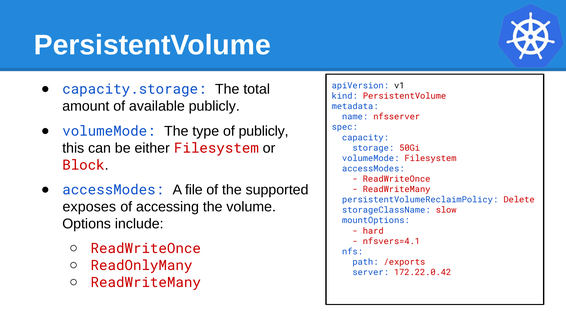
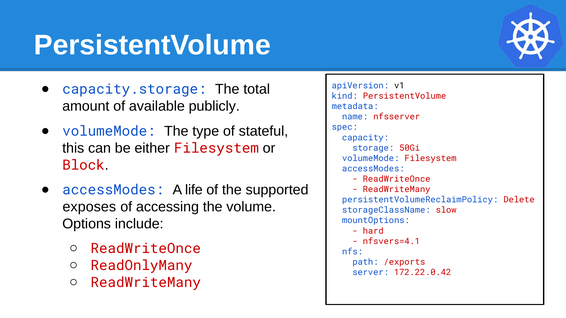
of publicly: publicly -> stateful
file: file -> life
